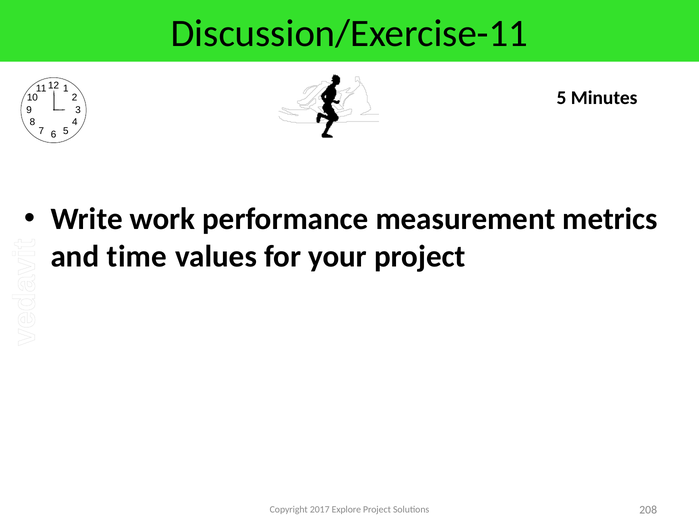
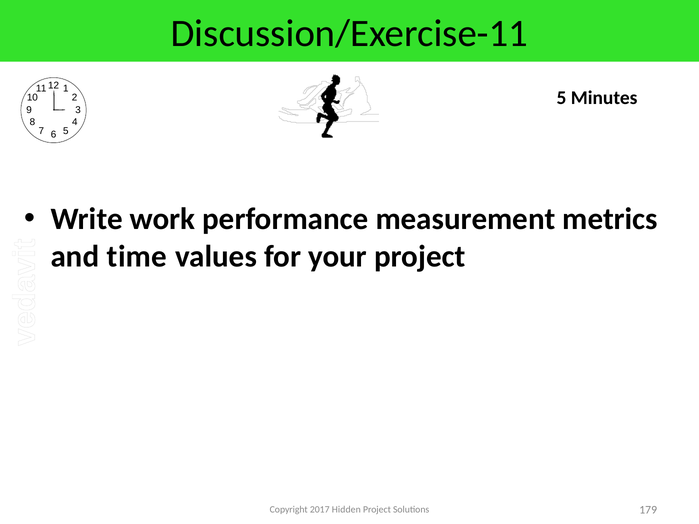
Explore: Explore -> Hidden
208: 208 -> 179
